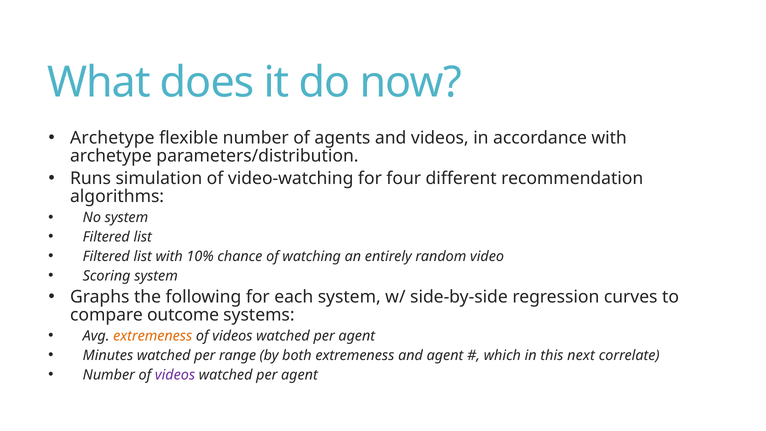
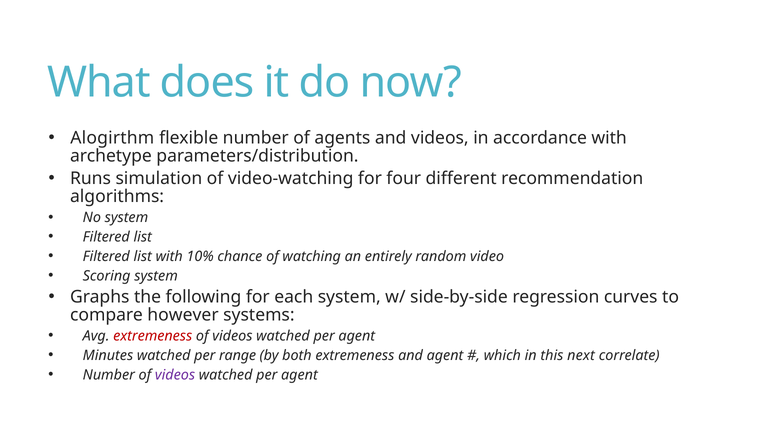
Archetype at (112, 138): Archetype -> Alogirthm
outcome: outcome -> however
extremeness at (153, 336) colour: orange -> red
